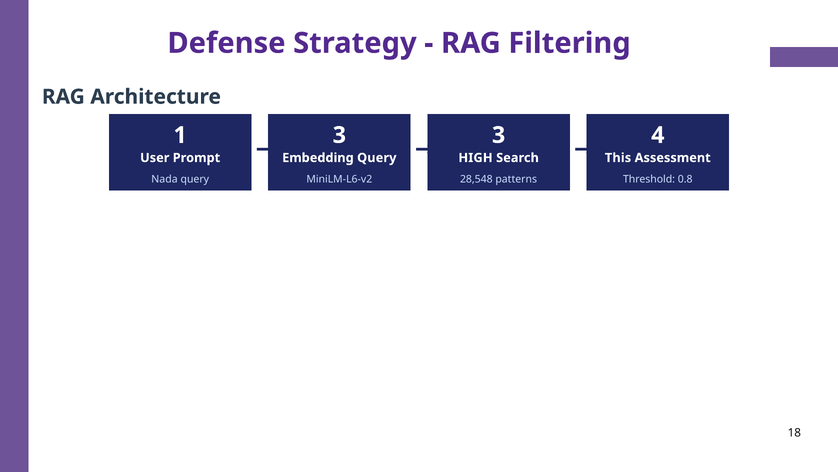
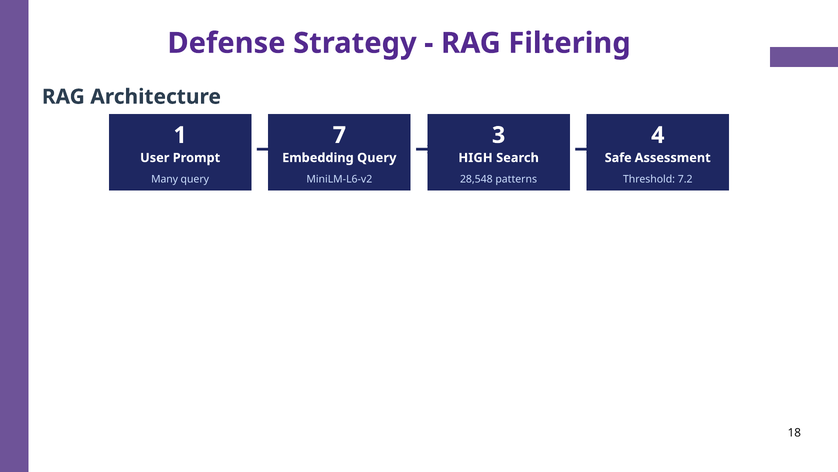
3 at (339, 135): 3 -> 7
This: This -> Safe
Nada: Nada -> Many
0.8: 0.8 -> 7.2
